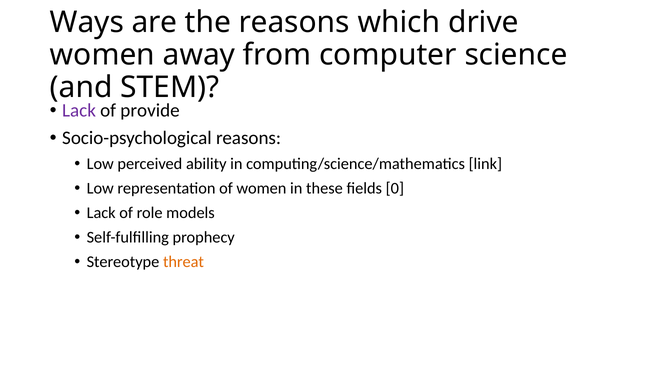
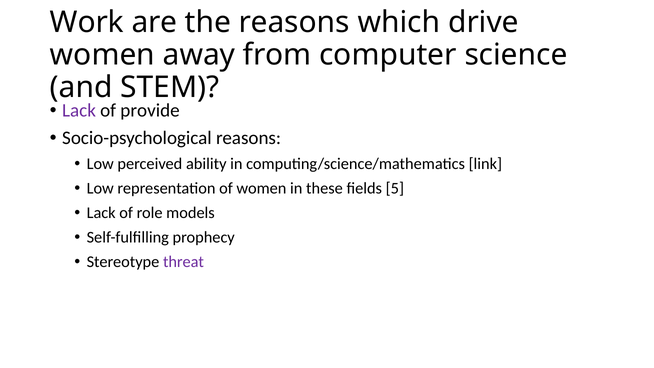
Ways: Ways -> Work
0: 0 -> 5
threat colour: orange -> purple
